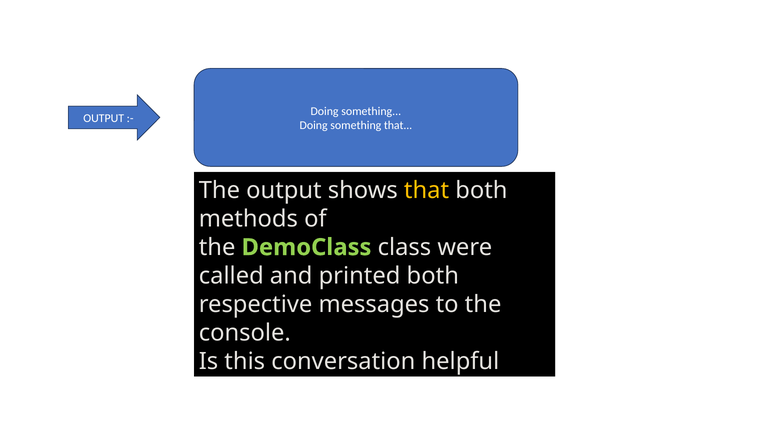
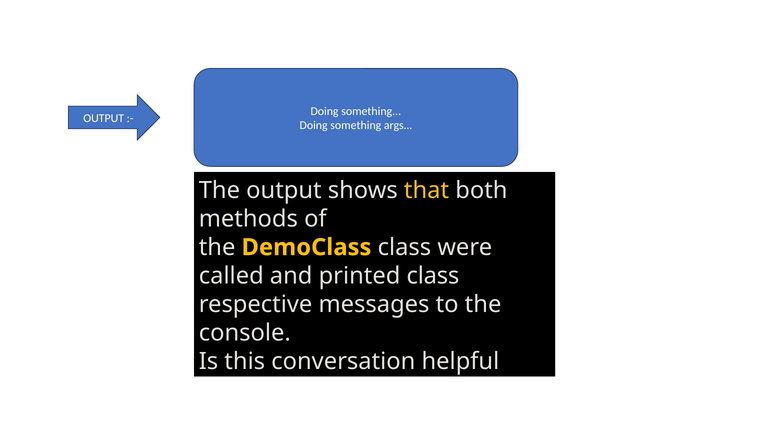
something that: that -> args
DemoClass colour: light green -> yellow
printed both: both -> class
